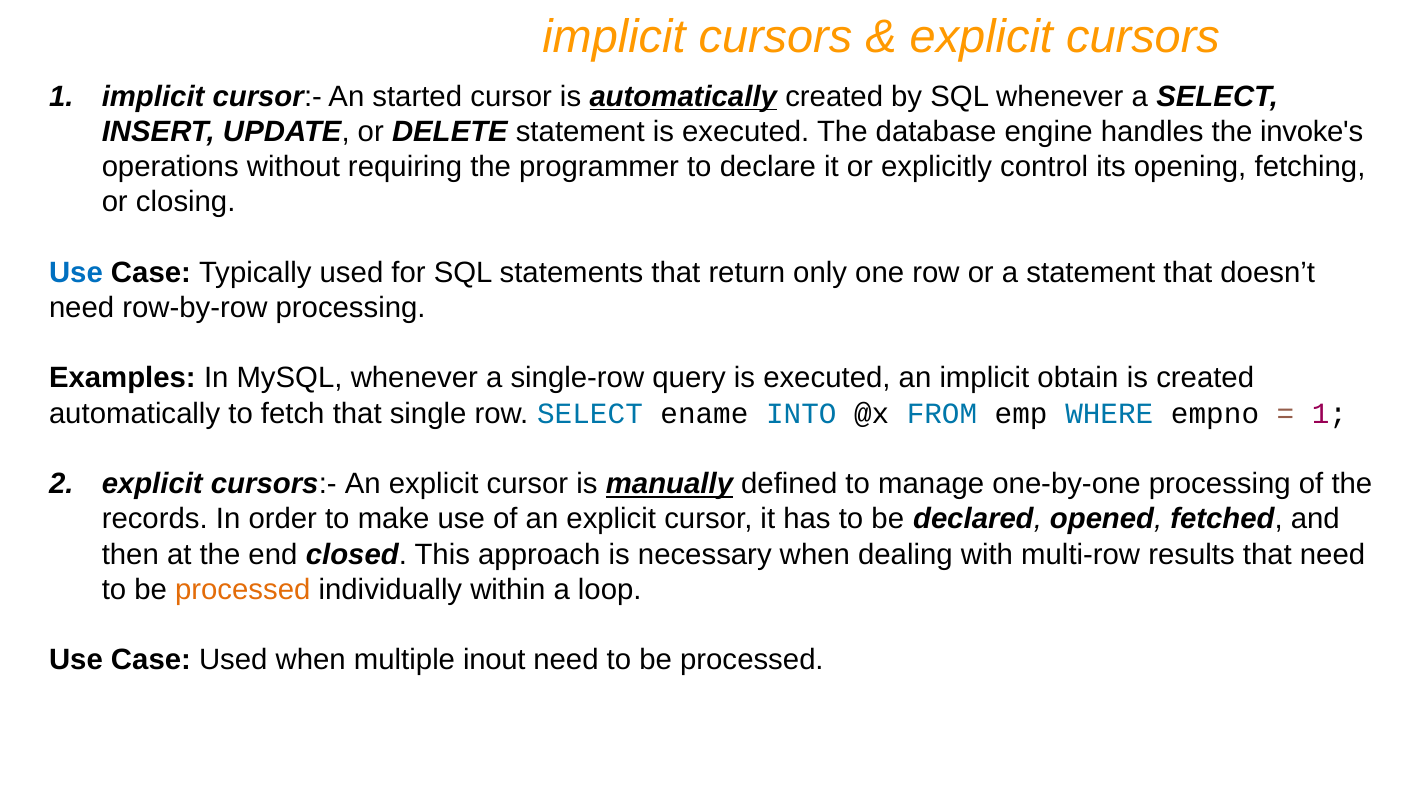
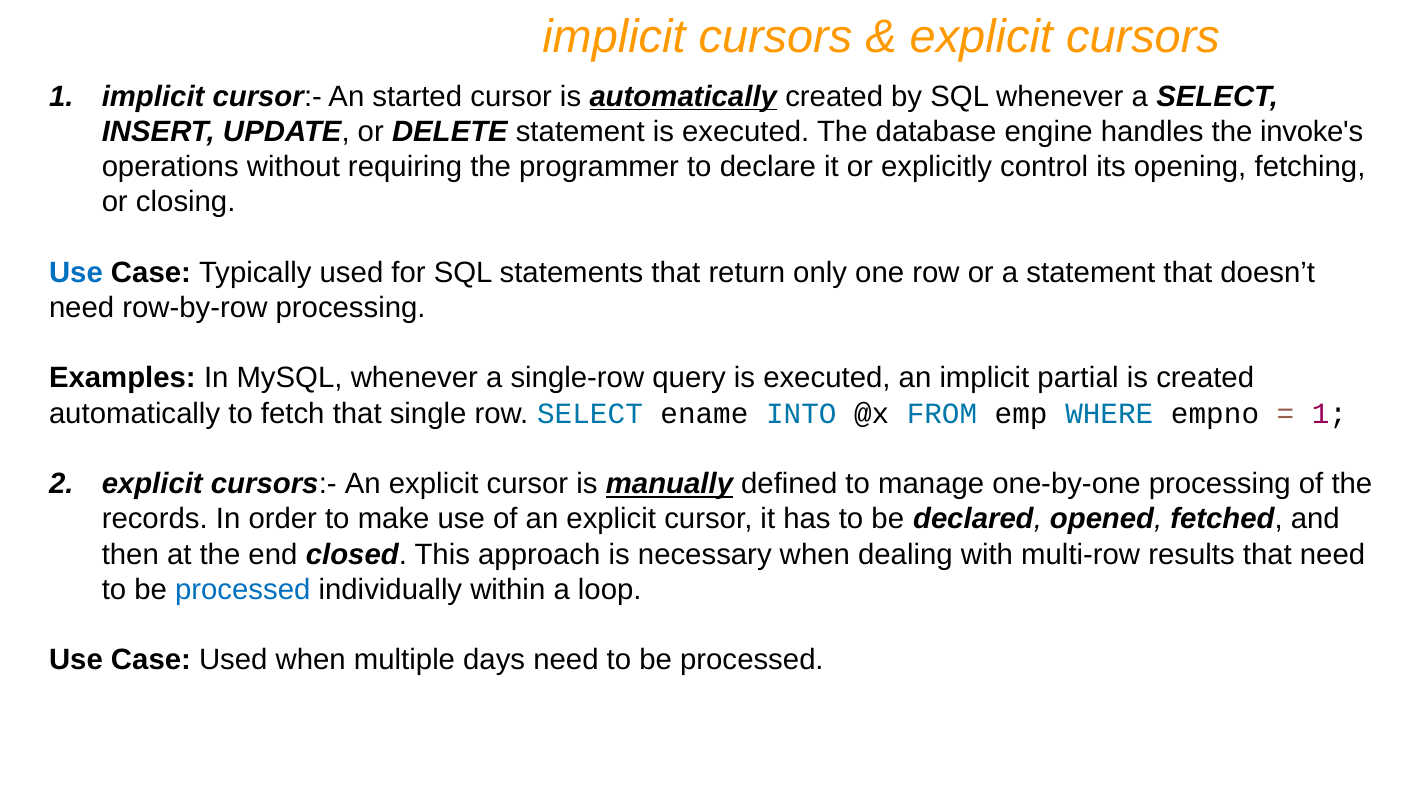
obtain: obtain -> partial
processed at (243, 589) colour: orange -> blue
inout: inout -> days
